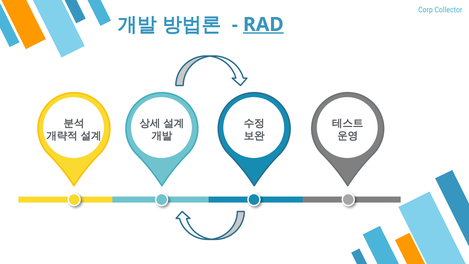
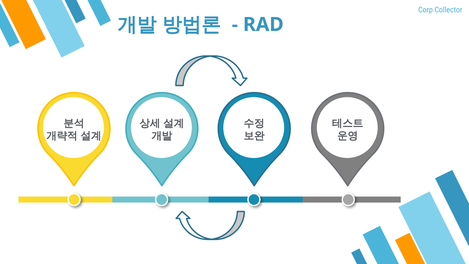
RAD underline: present -> none
